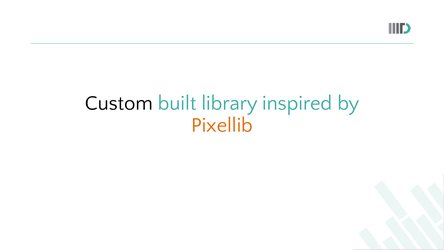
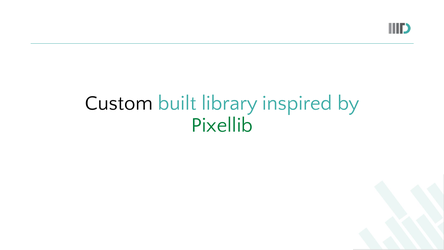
Pixellib colour: orange -> green
